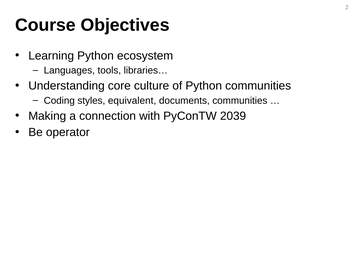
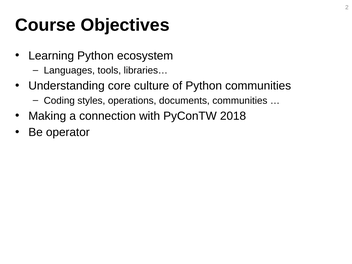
equivalent: equivalent -> operations
2039: 2039 -> 2018
